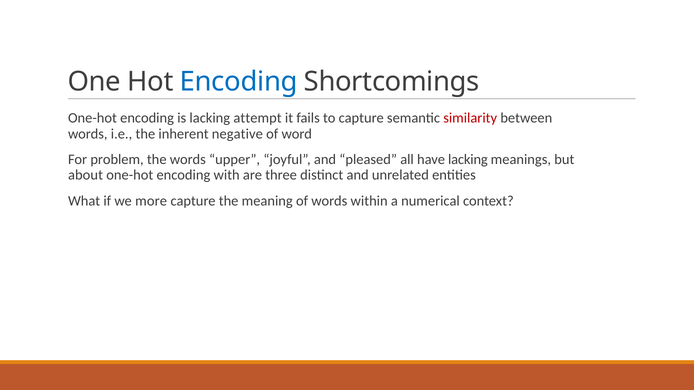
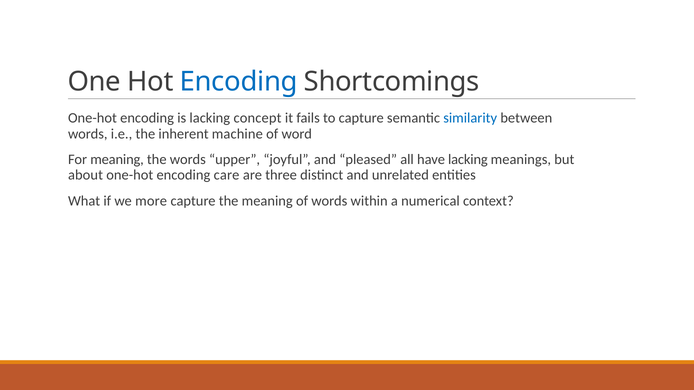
attempt: attempt -> concept
similarity colour: red -> blue
negative: negative -> machine
For problem: problem -> meaning
with: with -> care
